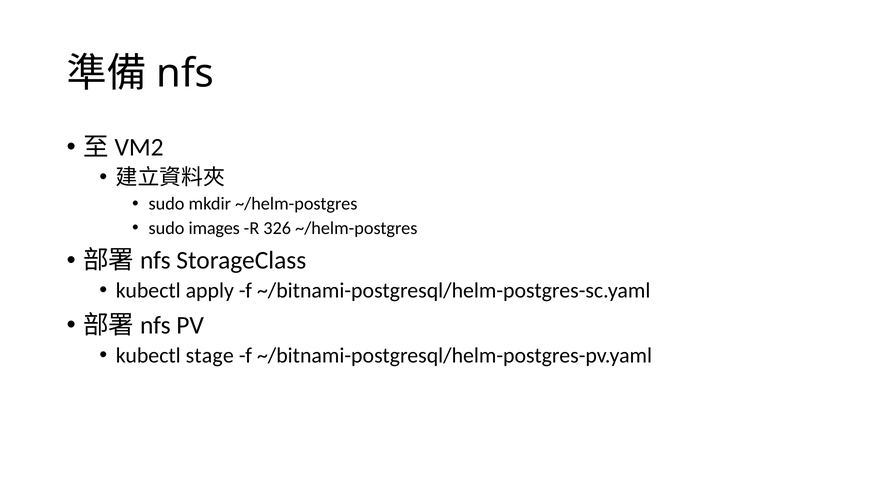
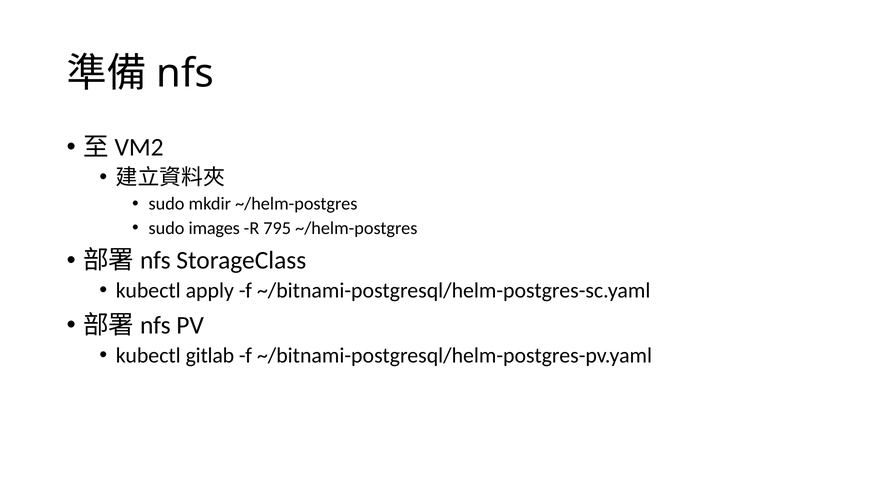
326: 326 -> 795
stage: stage -> gitlab
